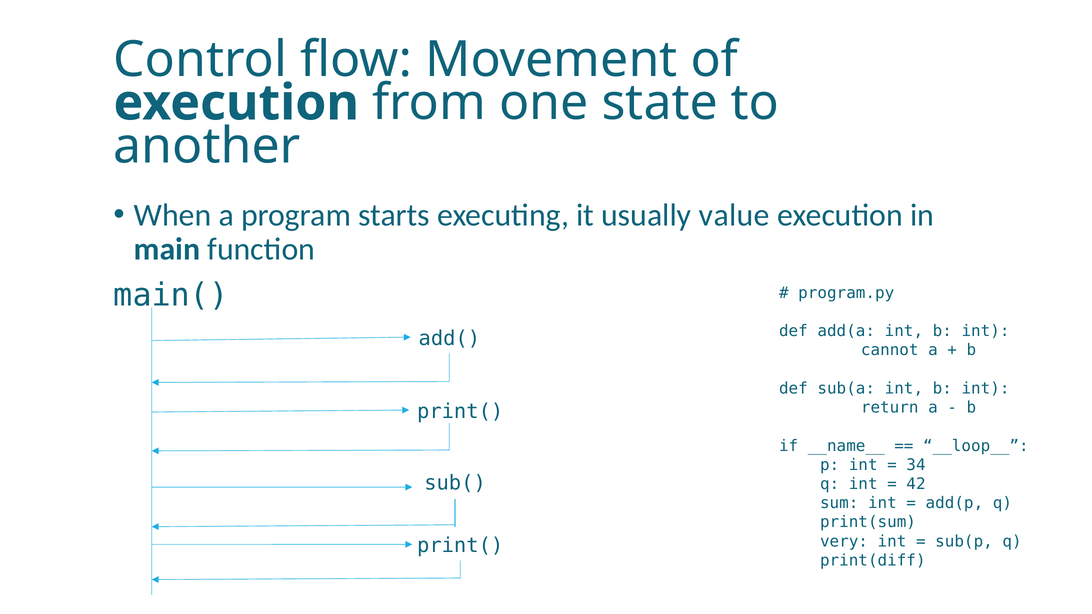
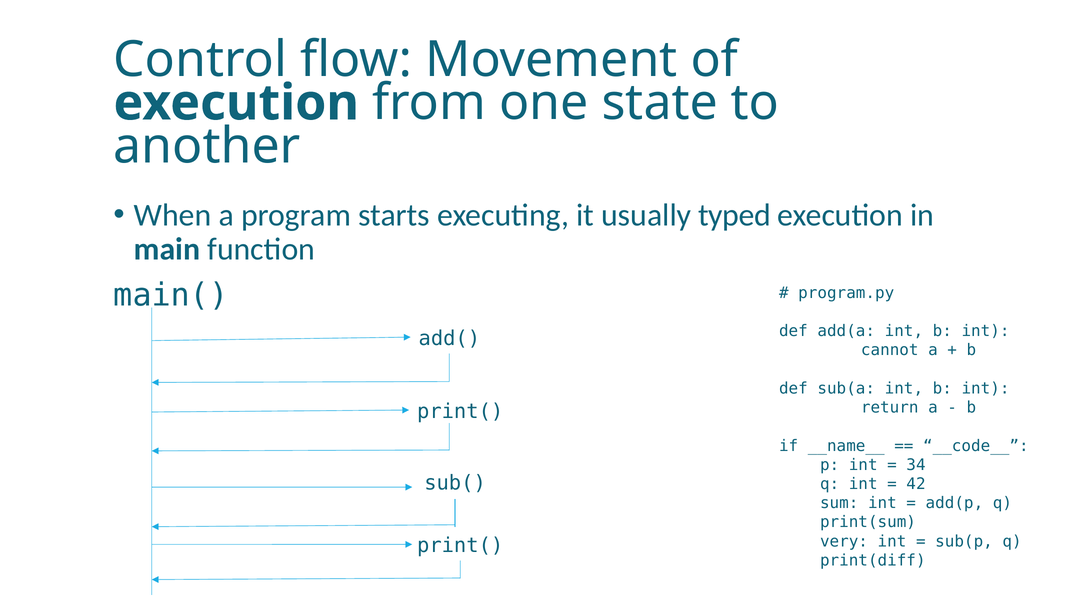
value: value -> typed
__loop__: __loop__ -> __code__
